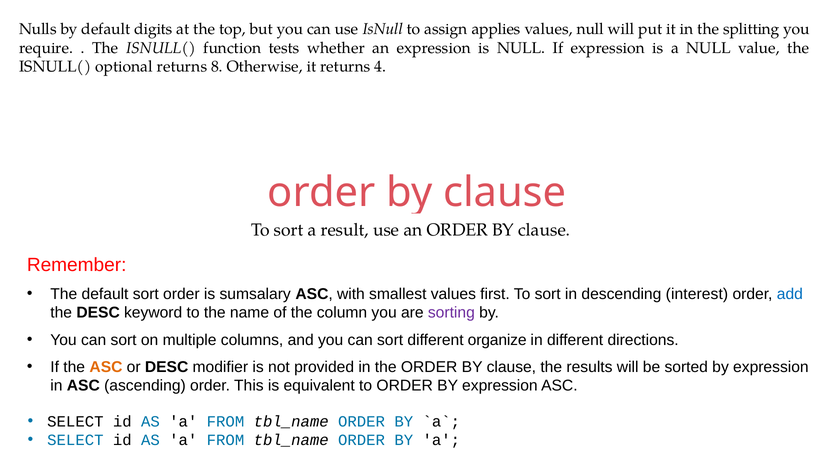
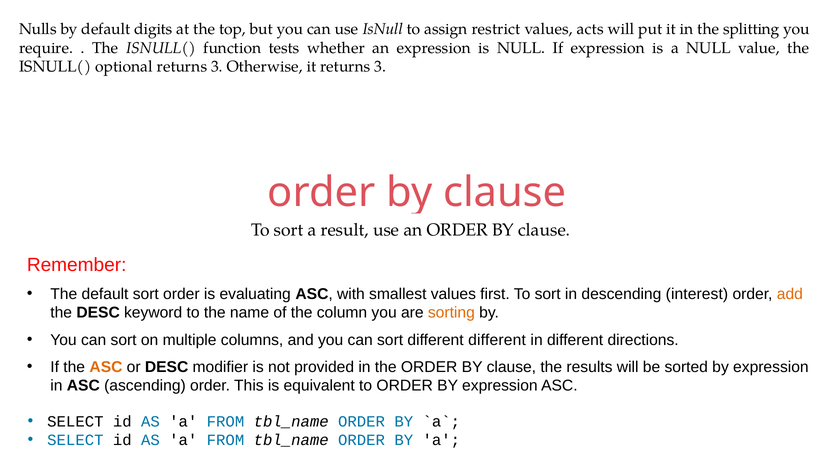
applies: applies -> restrict
values null: null -> acts
8 at (217, 67): 8 -> 3
it returns 4: 4 -> 3
sumsalary: sumsalary -> evaluating
add colour: blue -> orange
sorting colour: purple -> orange
different organize: organize -> different
